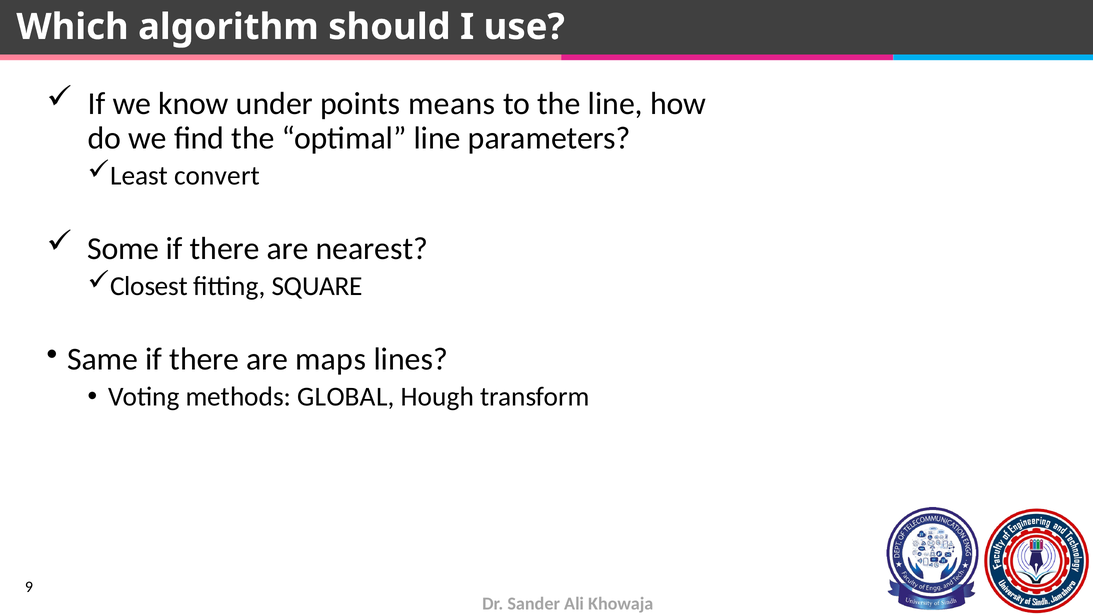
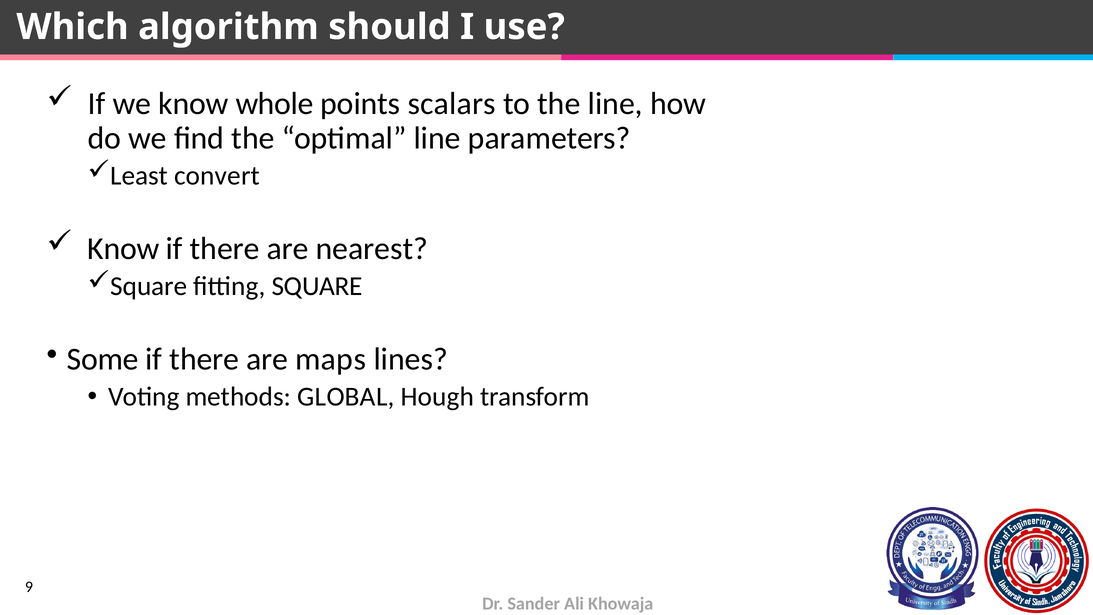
under: under -> whole
means: means -> scalars
Some at (123, 249): Some -> Know
Closest at (149, 286): Closest -> Square
Same: Same -> Some
